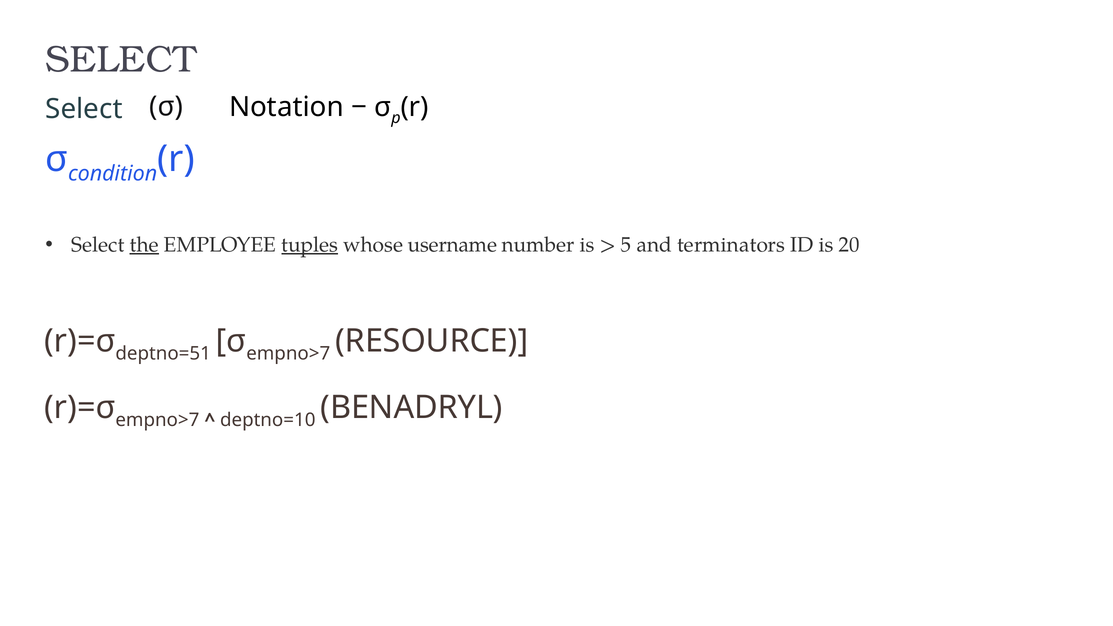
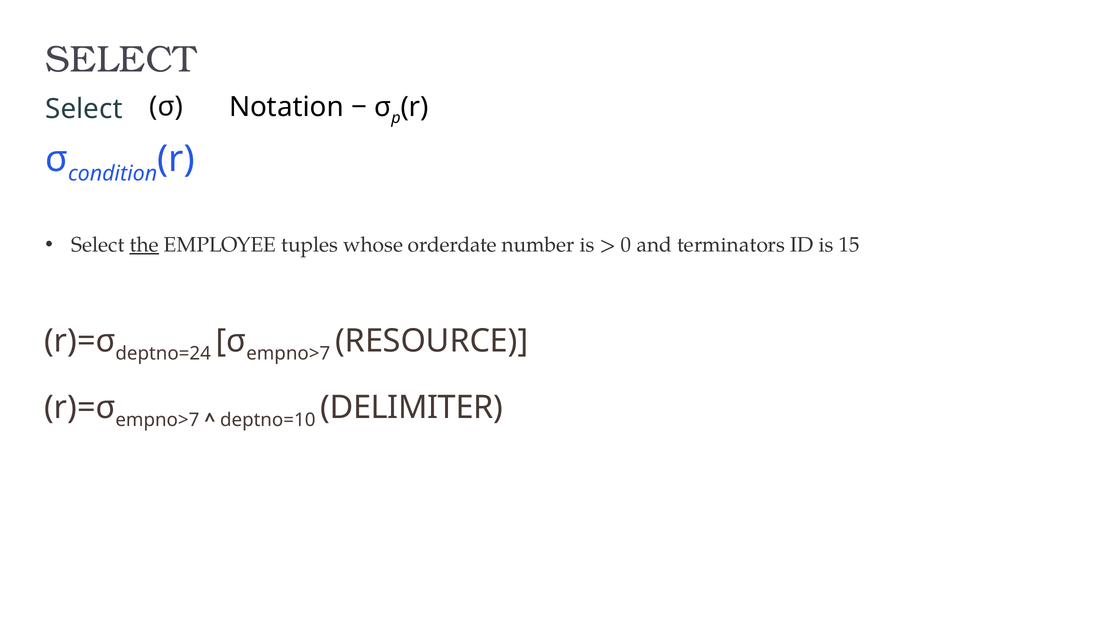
tuples underline: present -> none
username: username -> orderdate
5: 5 -> 0
20: 20 -> 15
deptno=51: deptno=51 -> deptno=24
BENADRYL: BENADRYL -> DELIMITER
